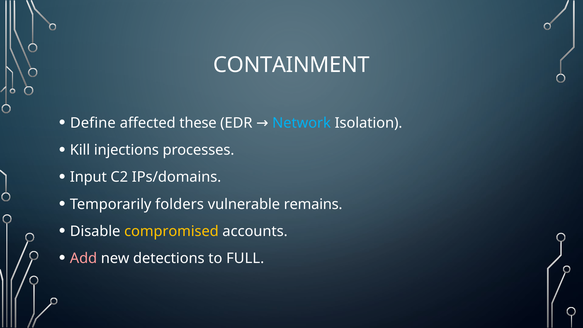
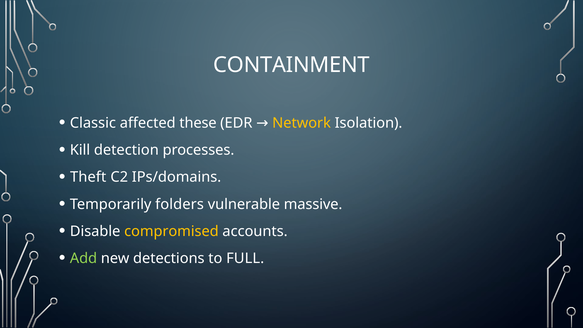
Define: Define -> Classic
Network colour: light blue -> yellow
injections: injections -> detection
Input: Input -> Theft
remains: remains -> massive
Add colour: pink -> light green
